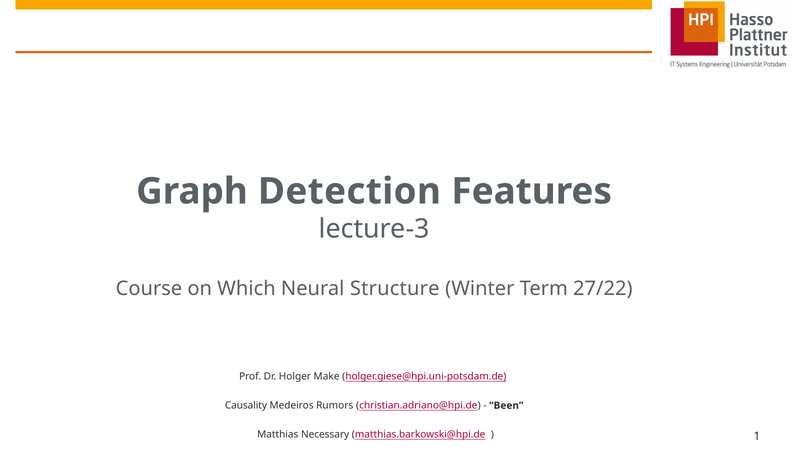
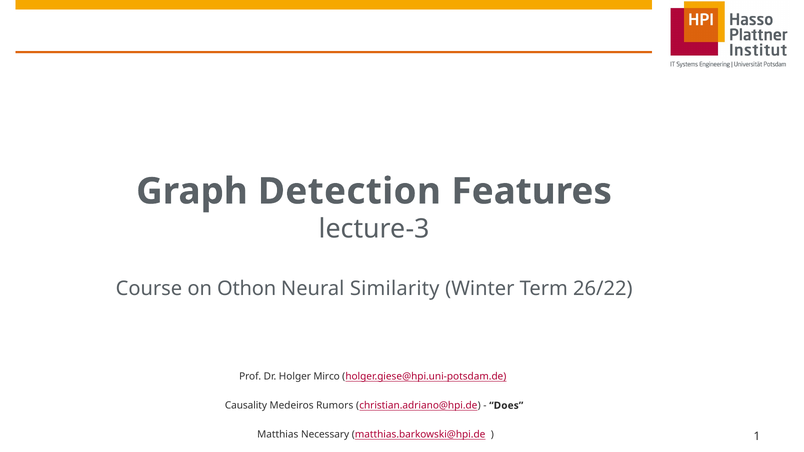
Which: Which -> Othon
Structure: Structure -> Similarity
27/22: 27/22 -> 26/22
Make: Make -> Mirco
Been: Been -> Does
